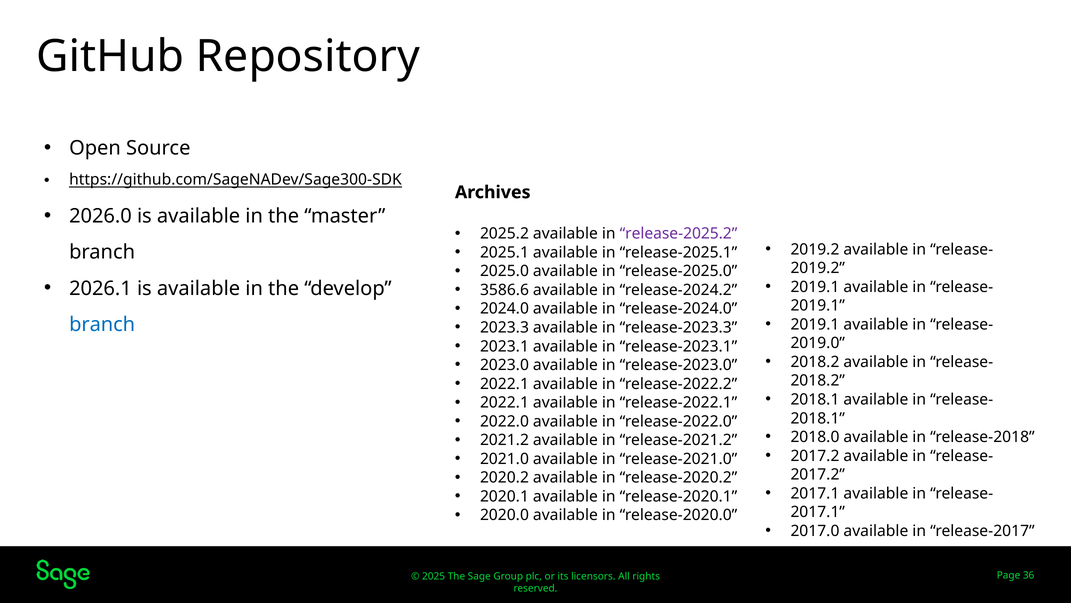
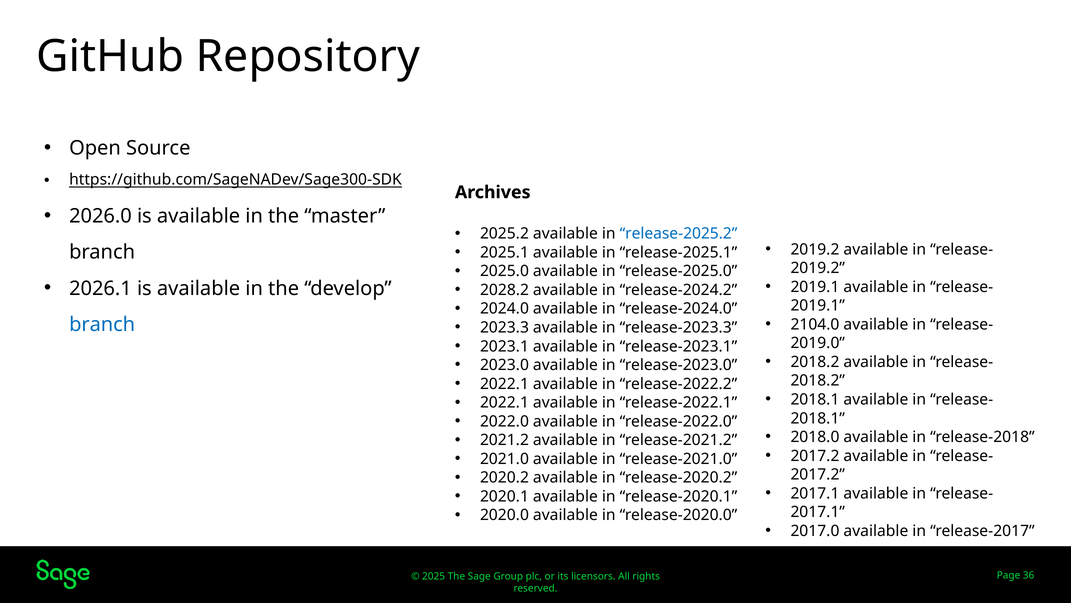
release-2025.2 colour: purple -> blue
3586.6: 3586.6 -> 2028.2
2019.1 at (815, 324): 2019.1 -> 2104.0
